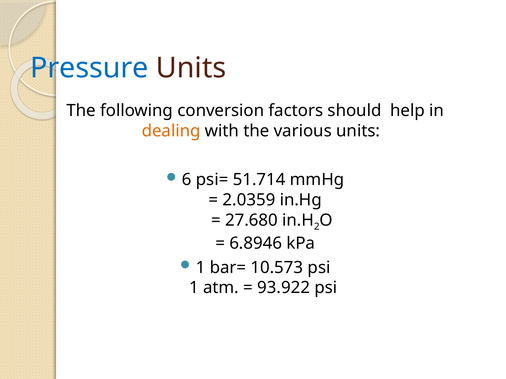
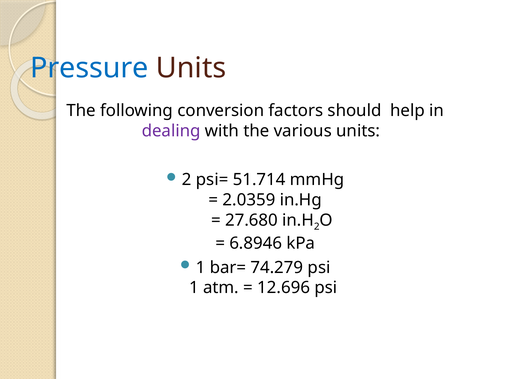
dealing colour: orange -> purple
6 at (187, 180): 6 -> 2
10.573: 10.573 -> 74.279
93.922: 93.922 -> 12.696
